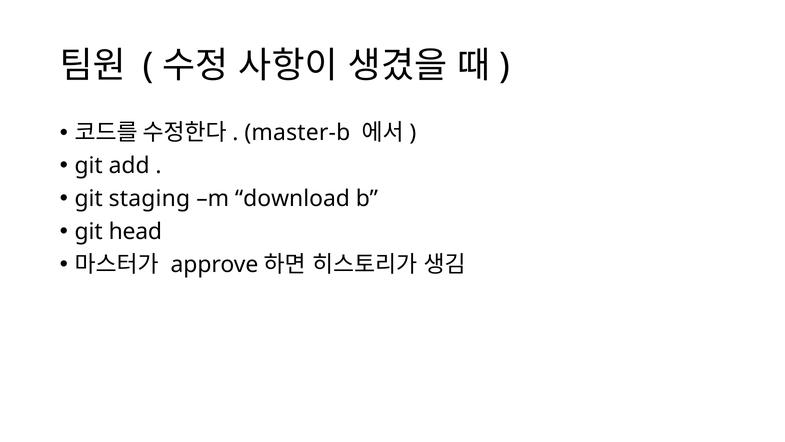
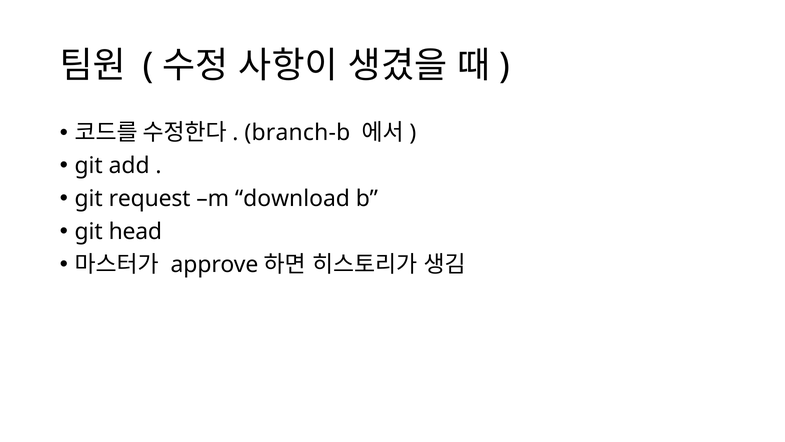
master-b: master-b -> branch-b
staging: staging -> request
